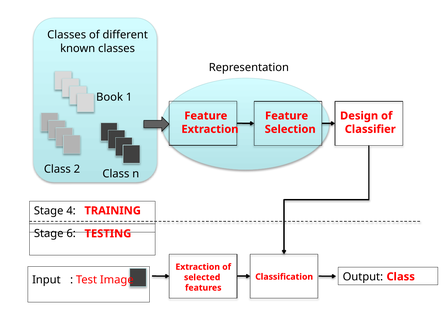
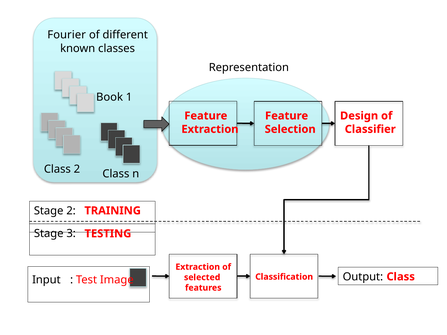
Classes at (67, 35): Classes -> Fourier
Stage 4: 4 -> 2
6: 6 -> 3
